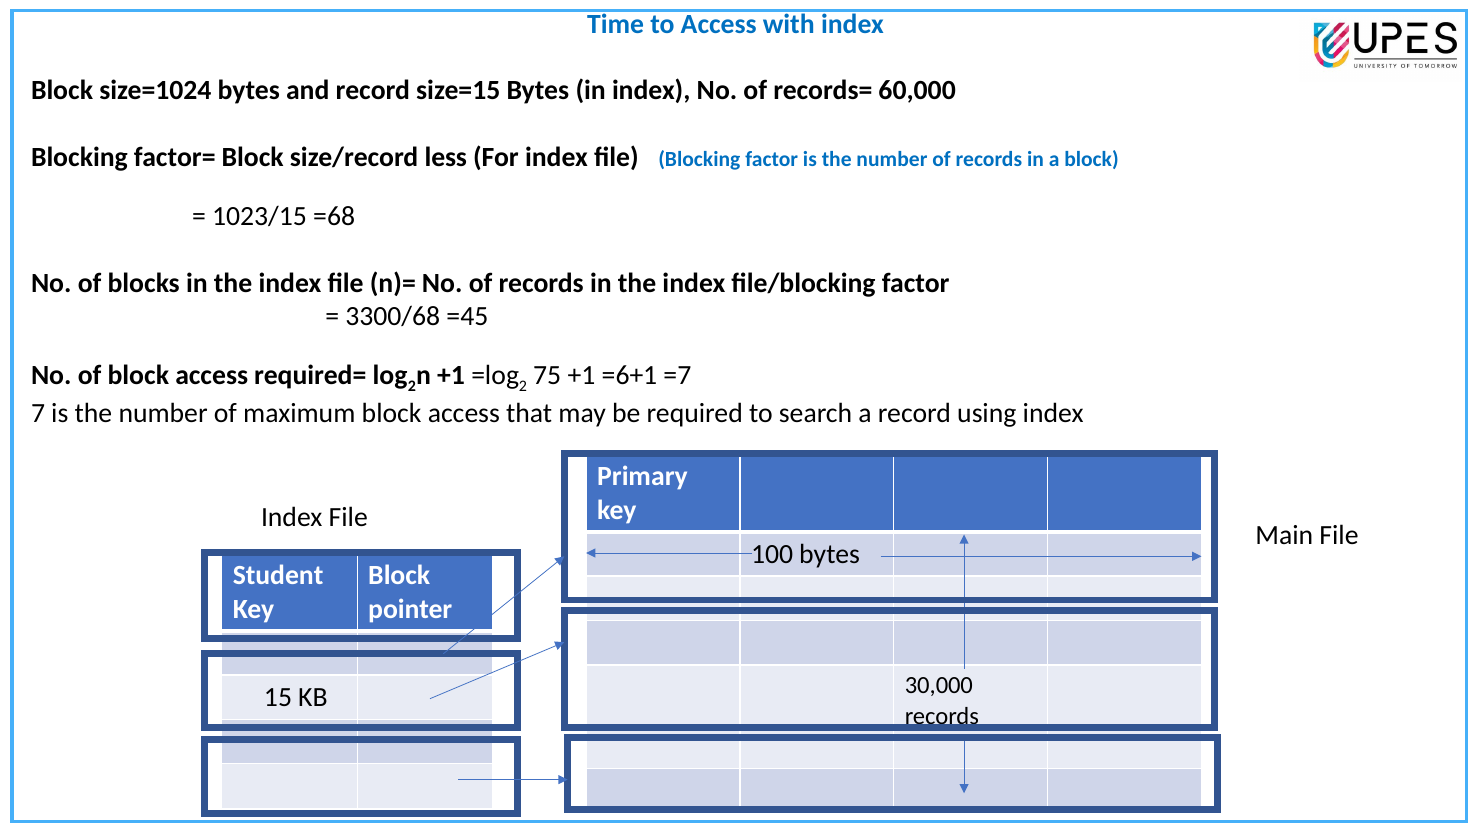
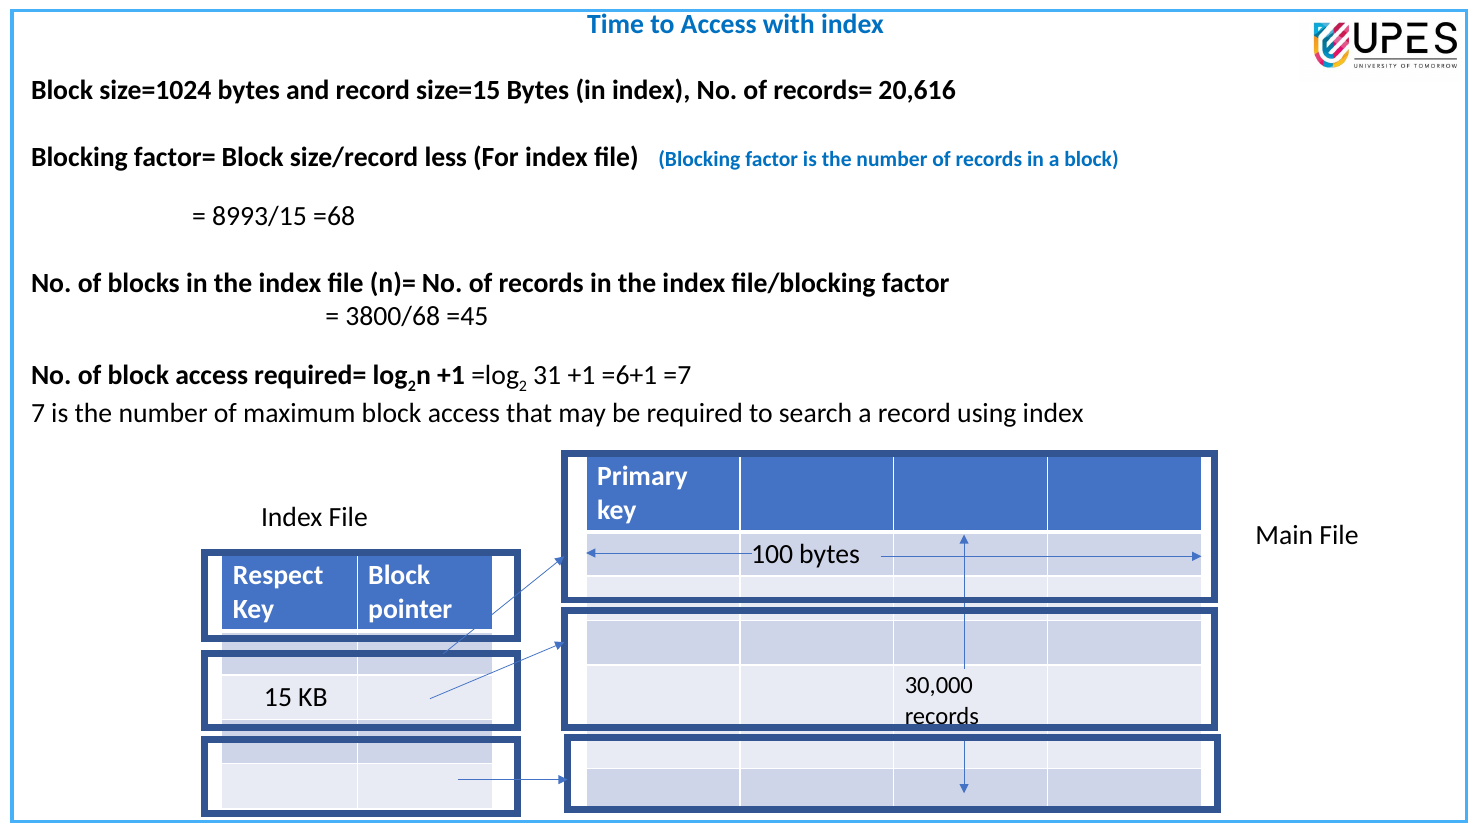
60,000: 60,000 -> 20,616
1023/15: 1023/15 -> 8993/15
3300/68: 3300/68 -> 3800/68
75: 75 -> 31
Student: Student -> Respect
